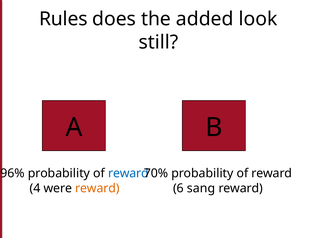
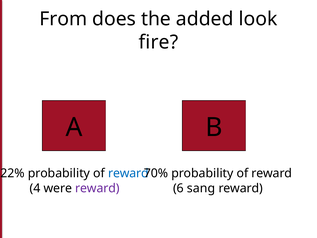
Rules: Rules -> From
still: still -> fire
96%: 96% -> 22%
reward at (97, 188) colour: orange -> purple
